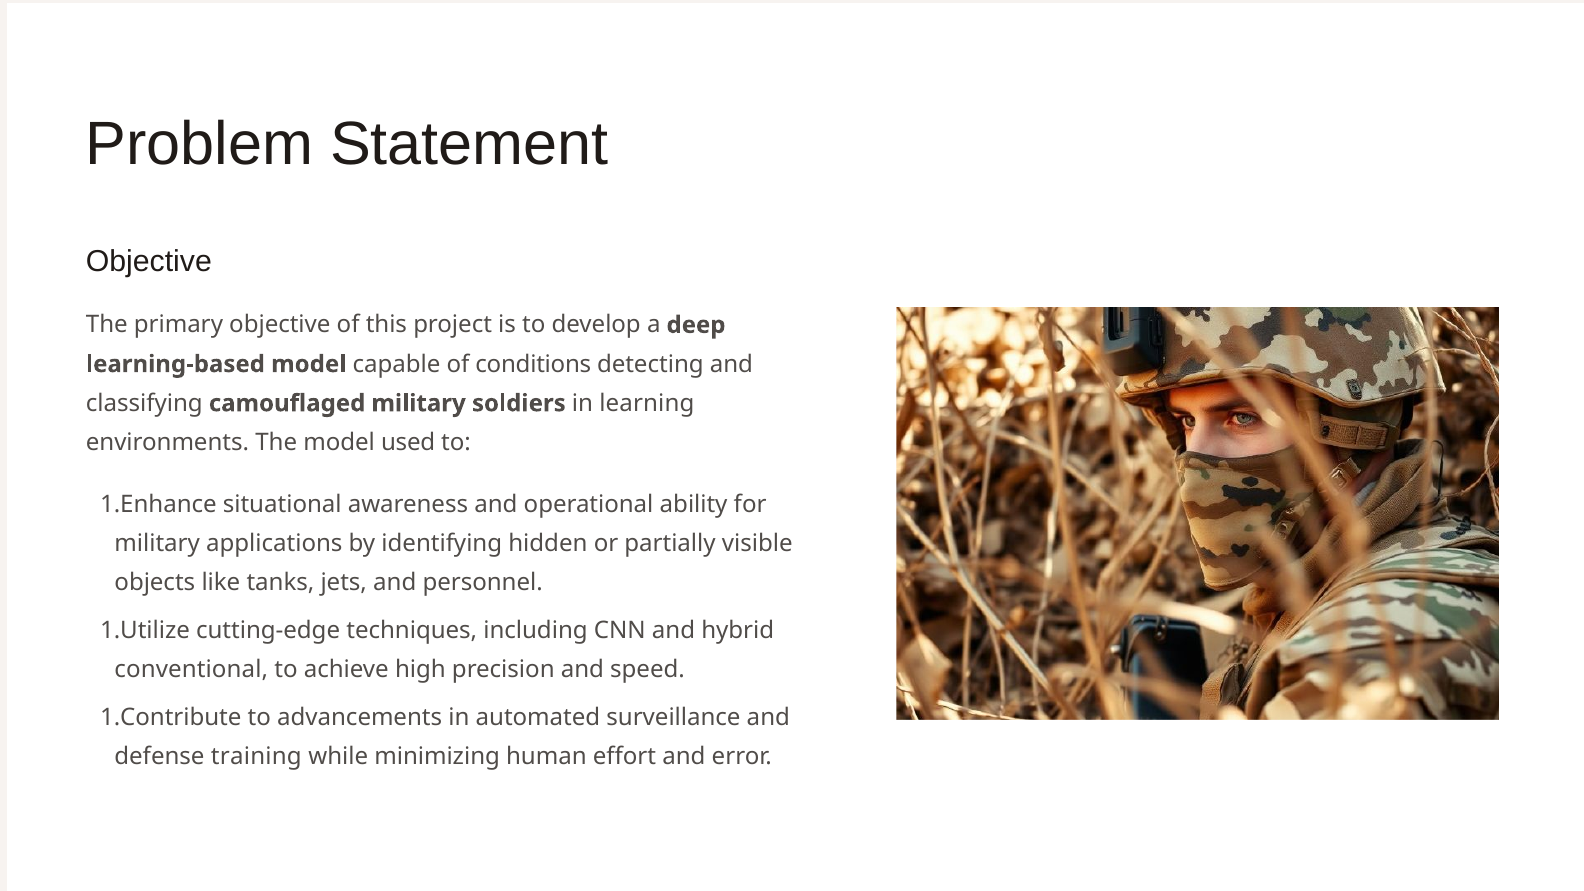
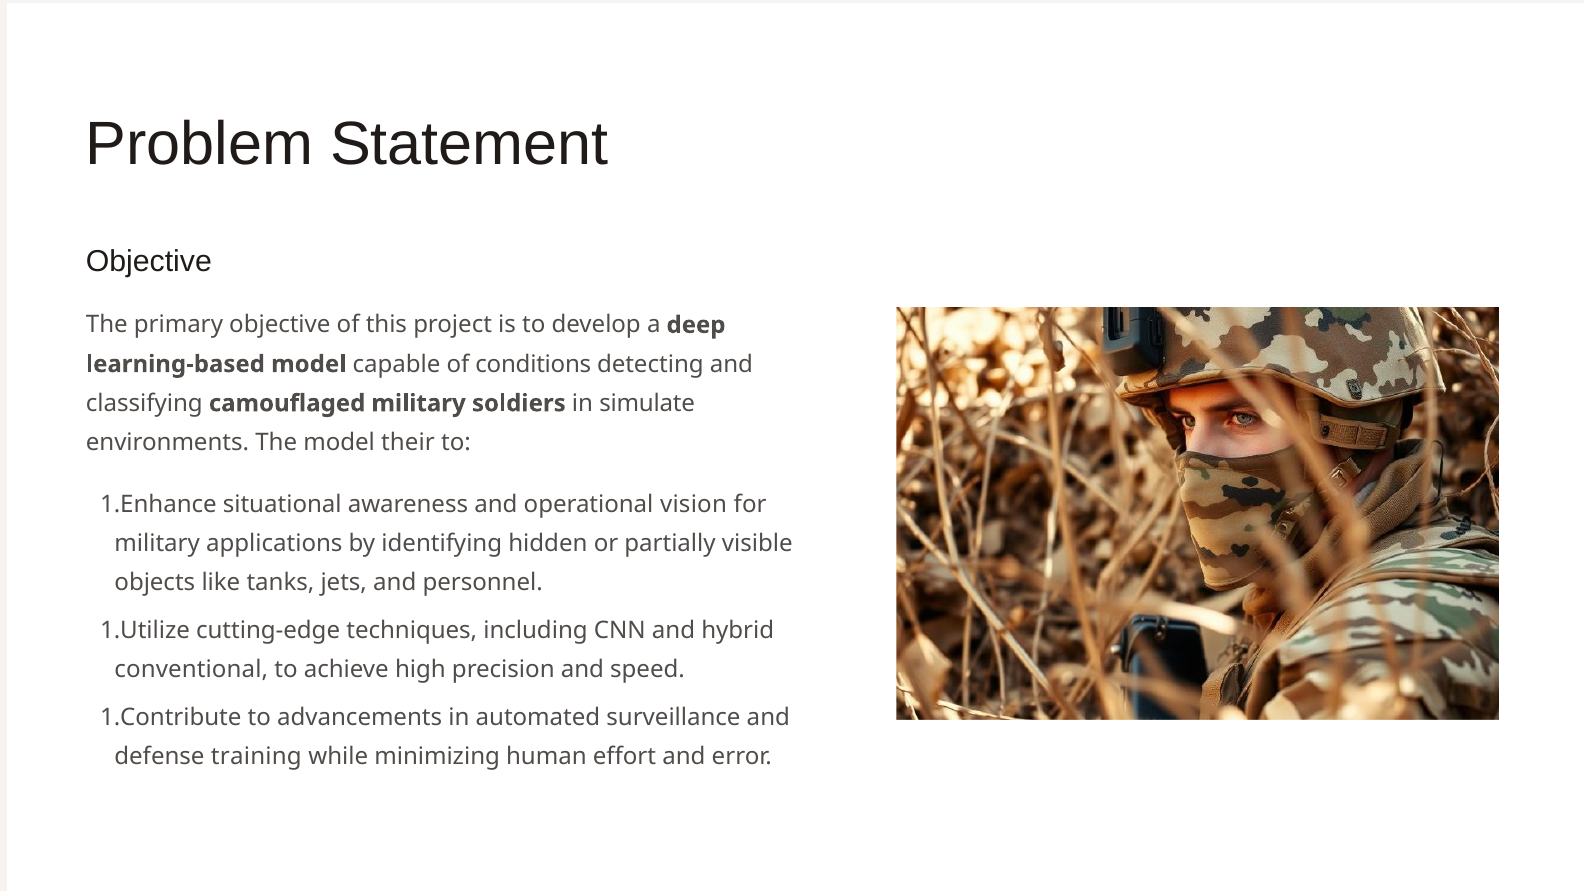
learning: learning -> simulate
used: used -> their
ability: ability -> vision
